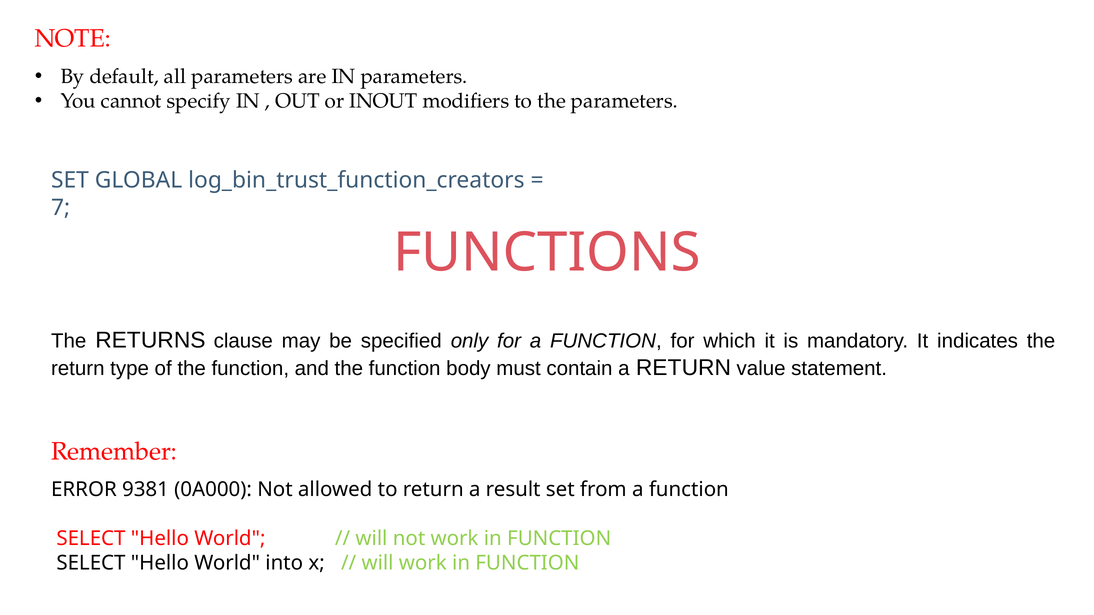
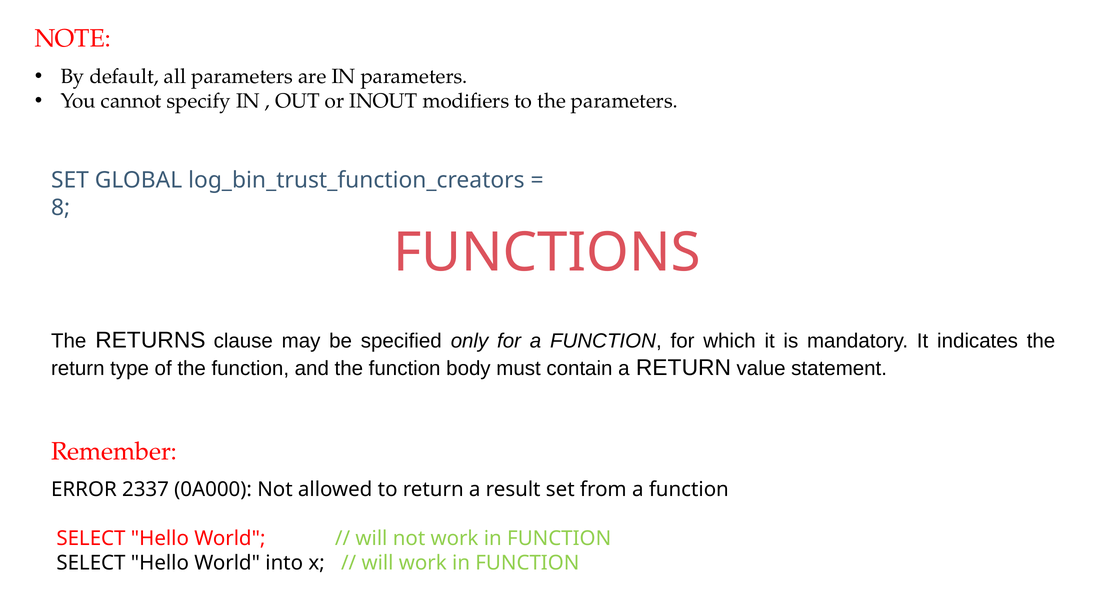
7: 7 -> 8
9381: 9381 -> 2337
